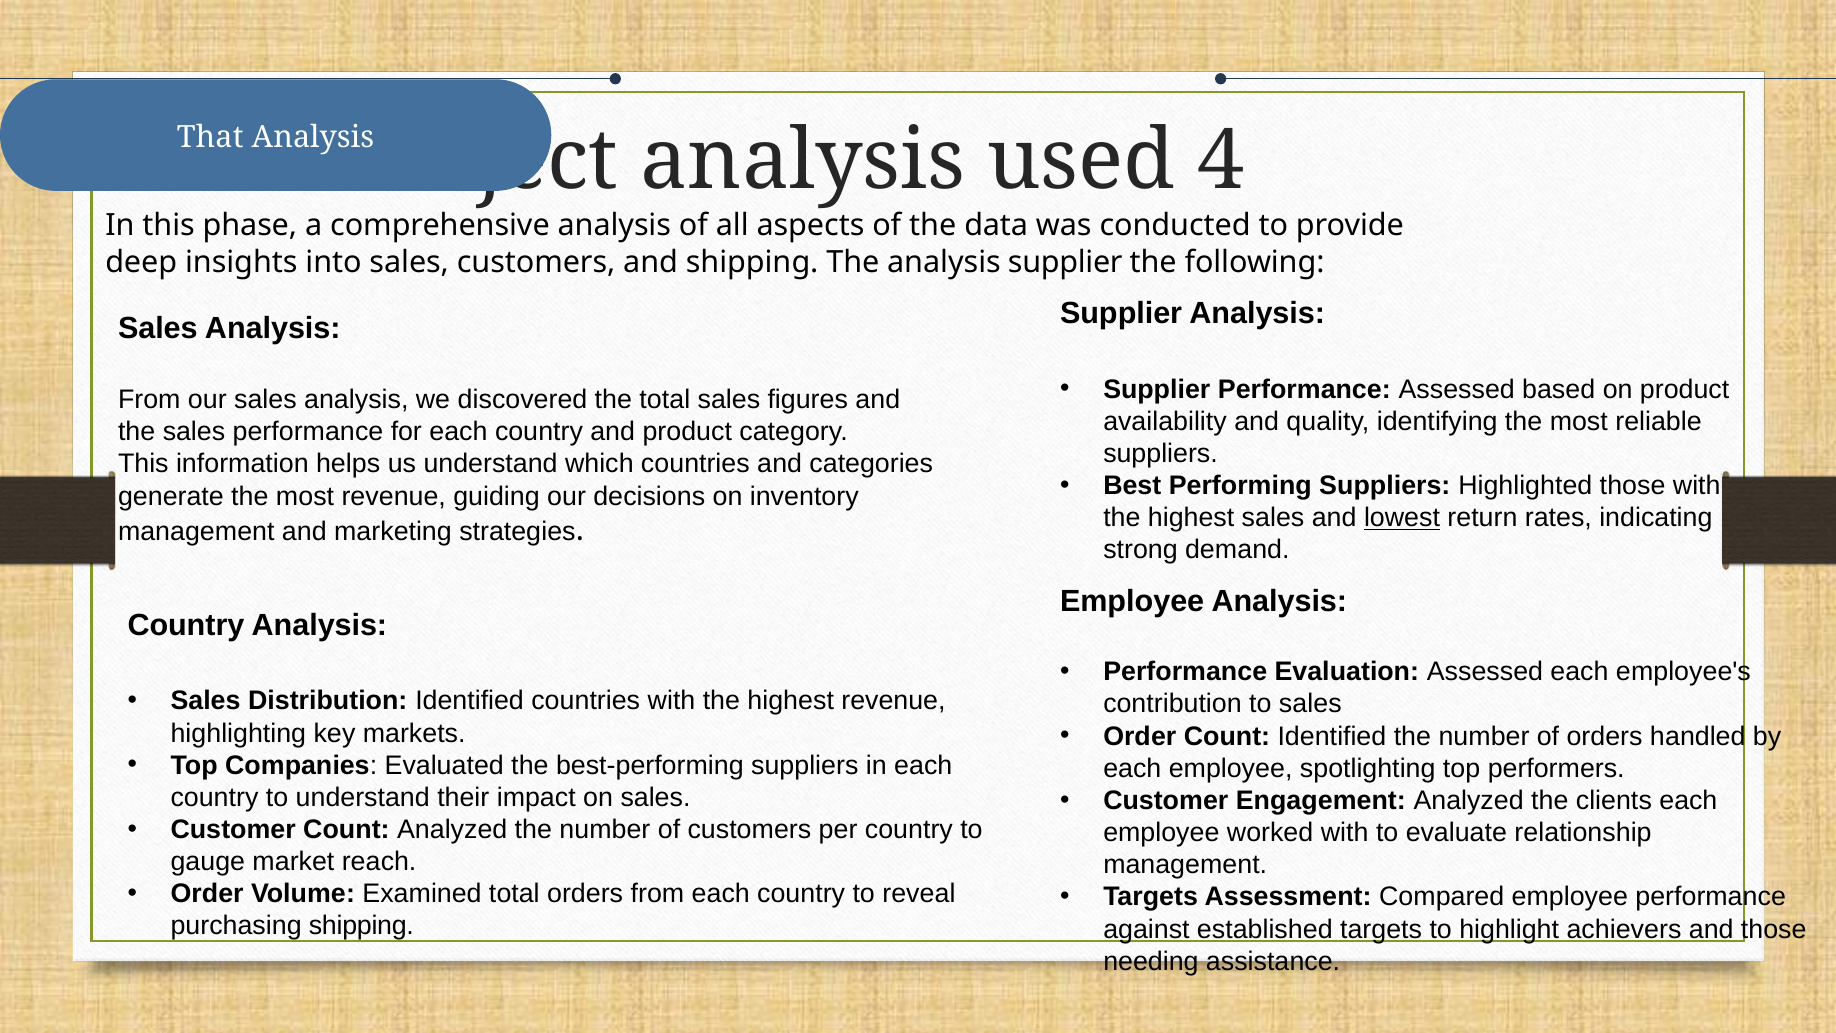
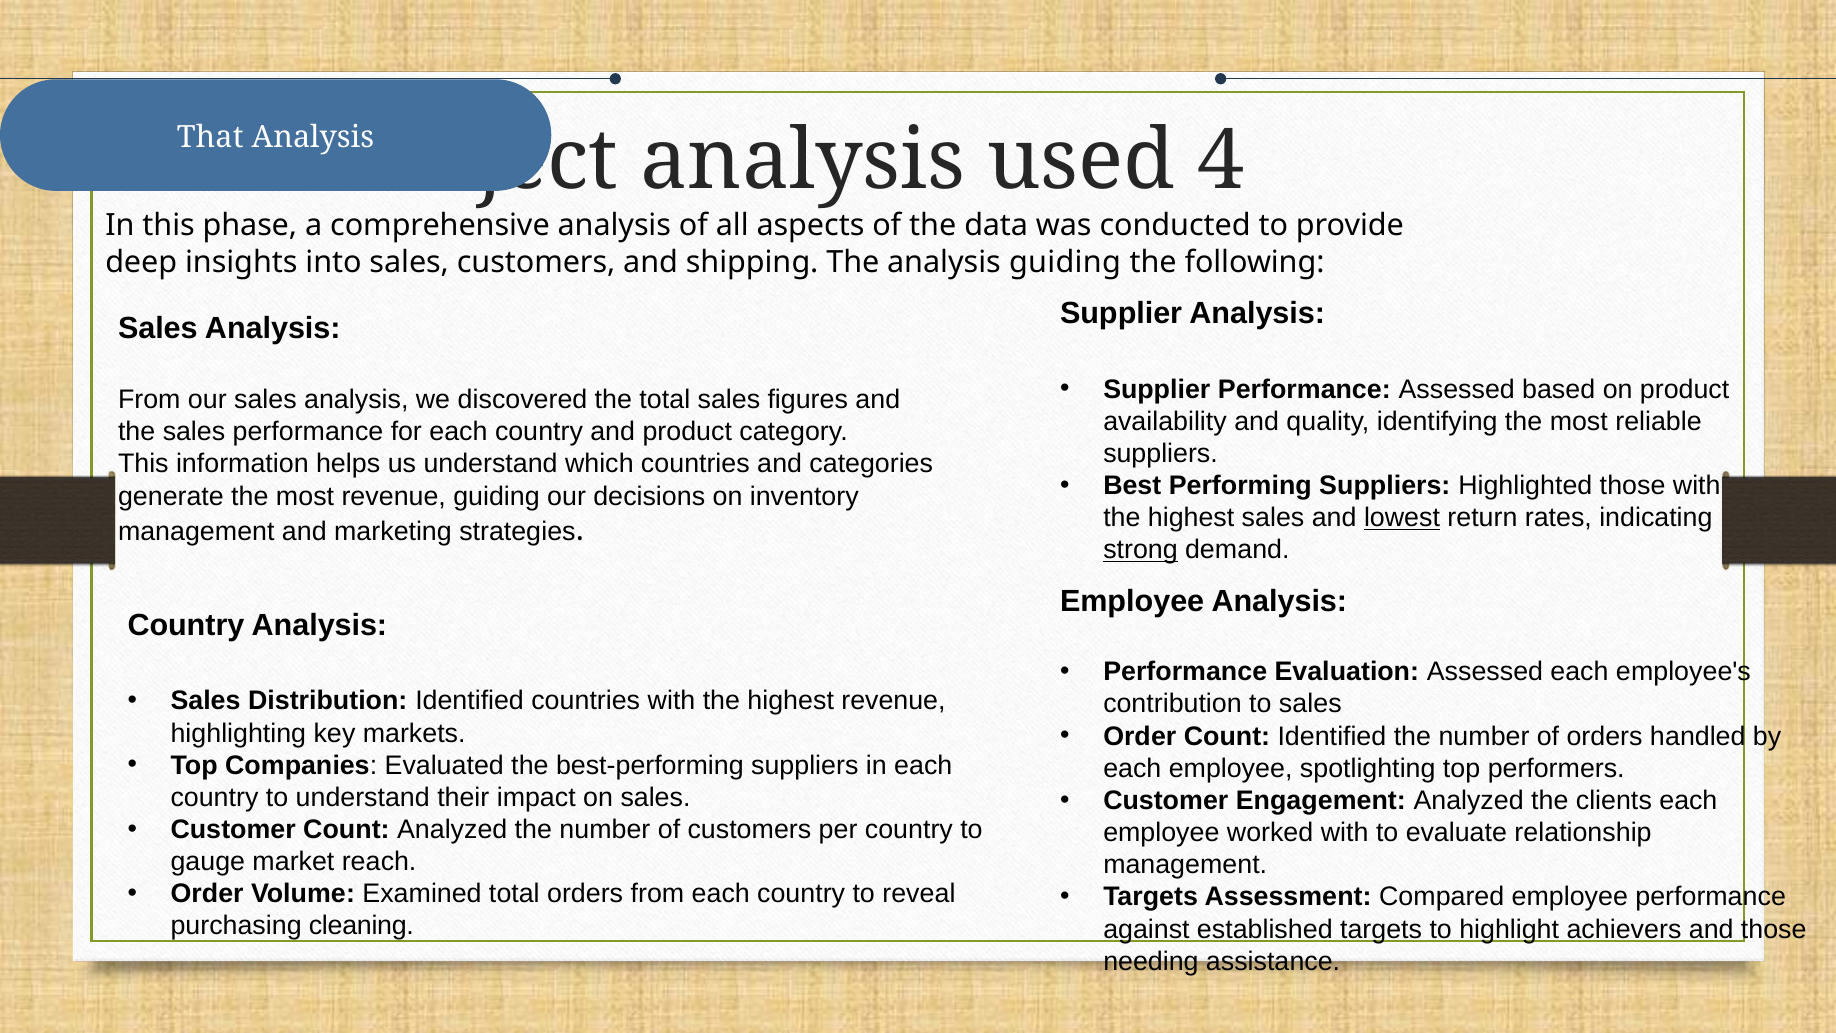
analysis supplier: supplier -> guiding
strong underline: none -> present
purchasing shipping: shipping -> cleaning
